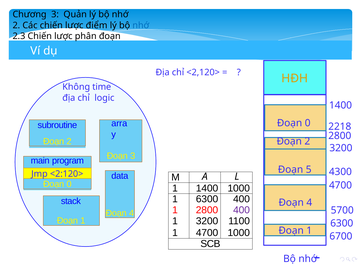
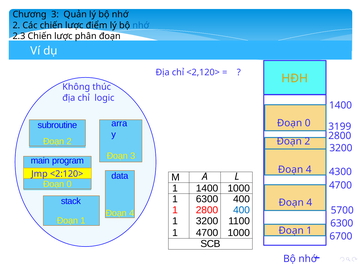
time: time -> thúc
2218: 2218 -> 3199
5 at (309, 169): 5 -> 4
400 at (242, 210) colour: purple -> blue
